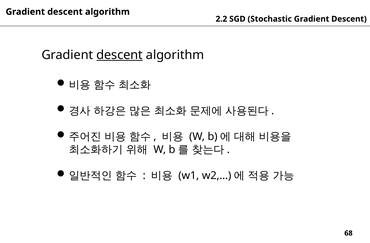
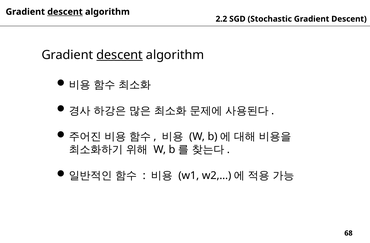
descent at (65, 12) underline: none -> present
